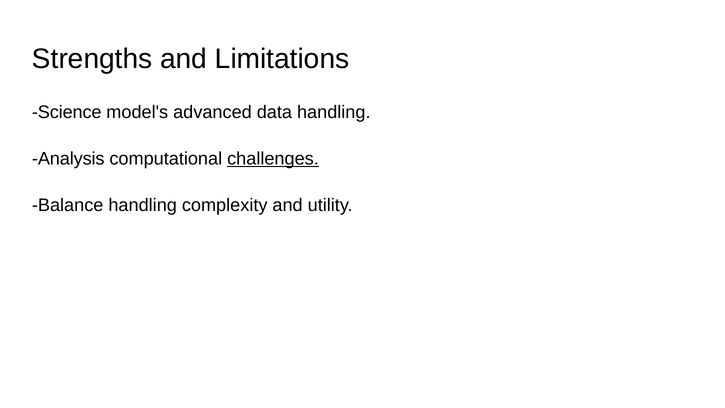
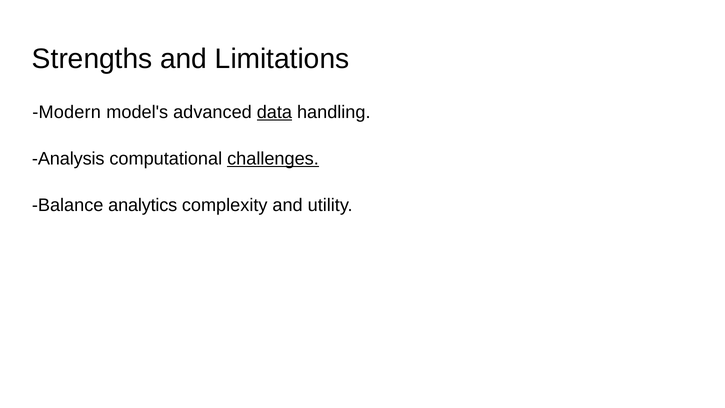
Science: Science -> Modern
data underline: none -> present
Balance handling: handling -> analytics
